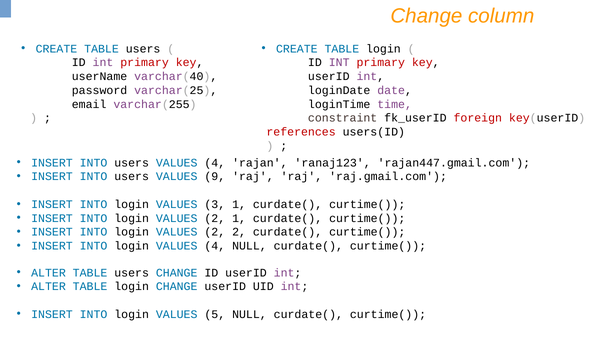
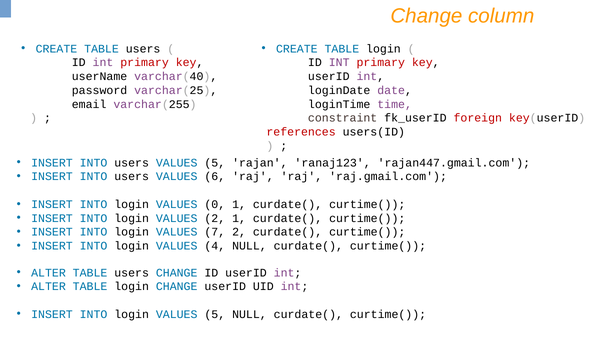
users VALUES 4: 4 -> 5
9: 9 -> 6
3: 3 -> 0
2 at (215, 232): 2 -> 7
